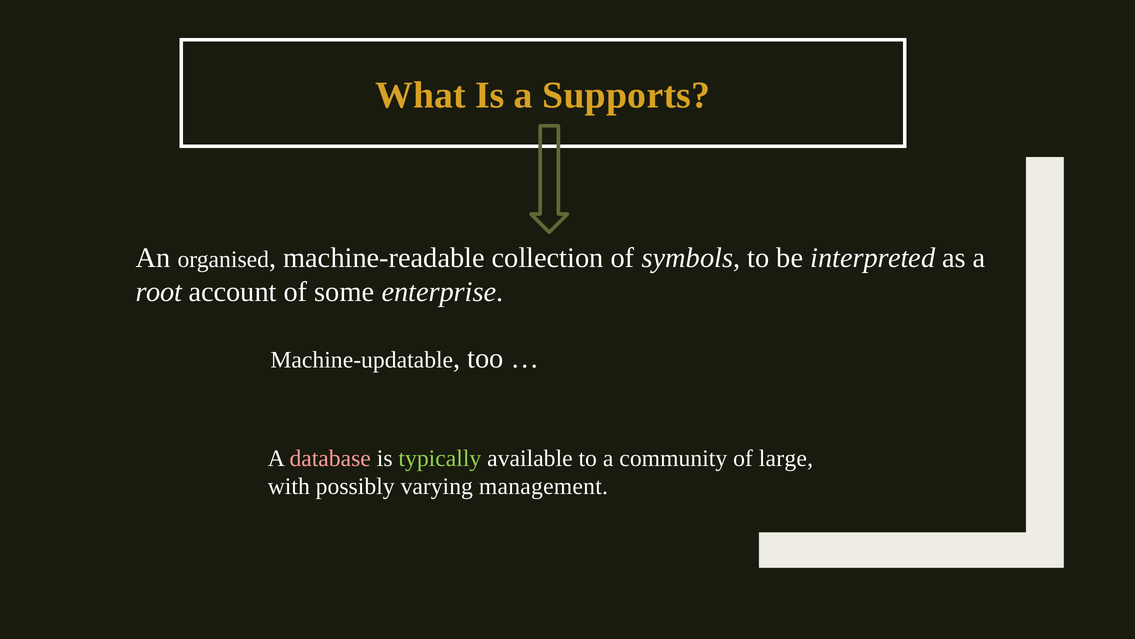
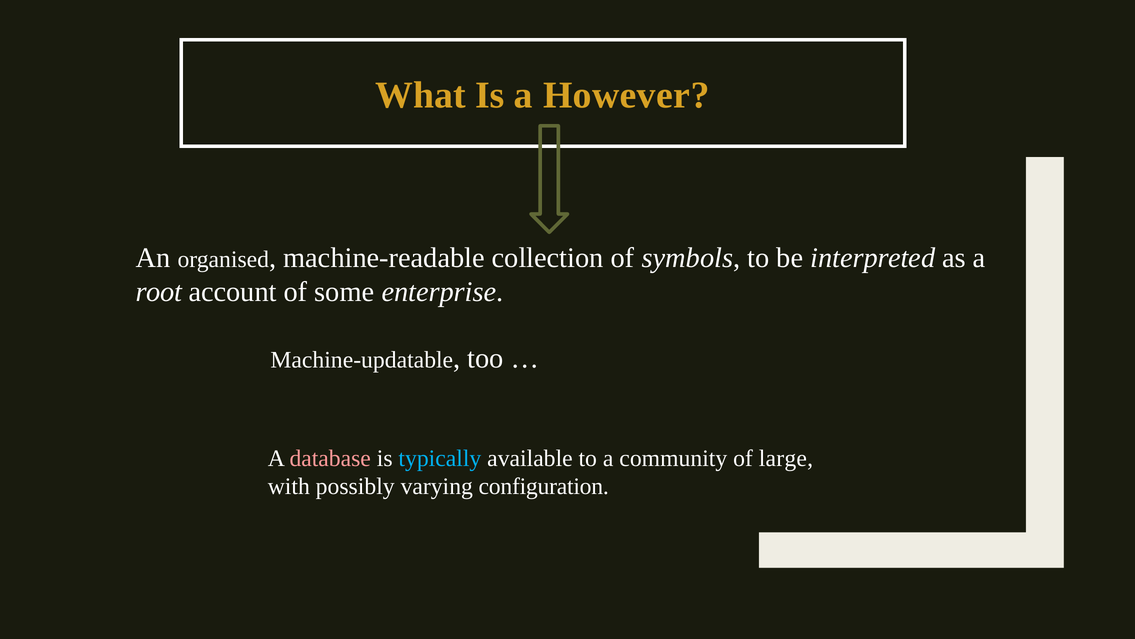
Supports: Supports -> However
typically colour: light green -> light blue
management: management -> configuration
